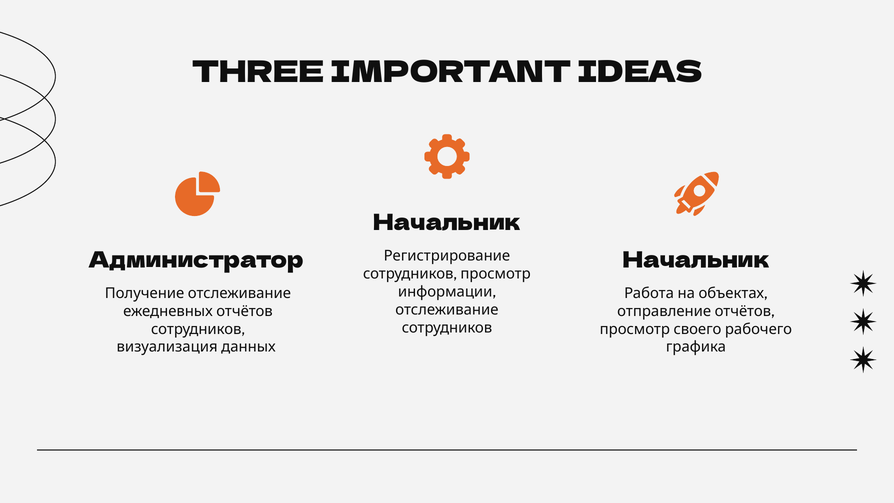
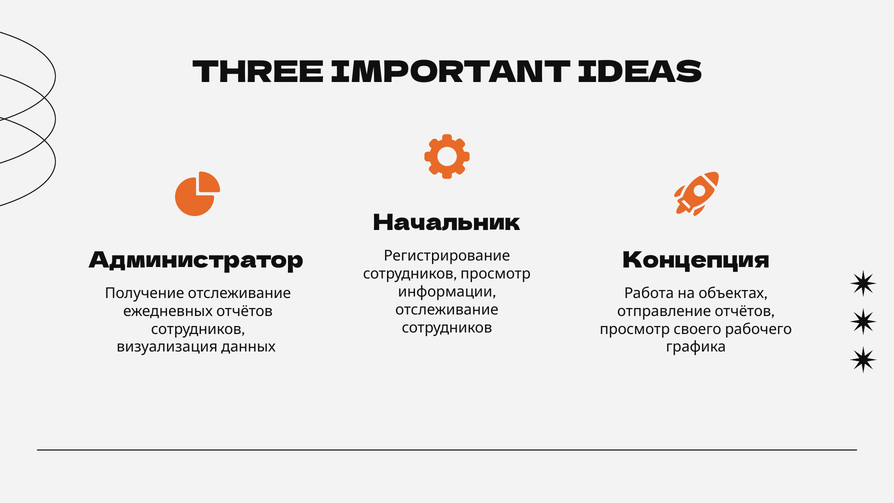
Начальник at (696, 260): Начальник -> Концепция
